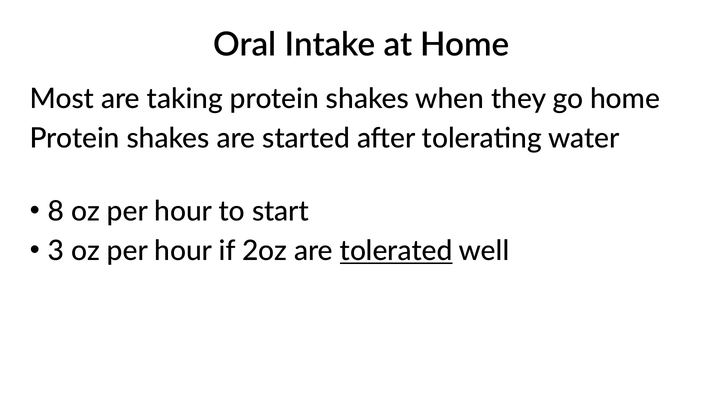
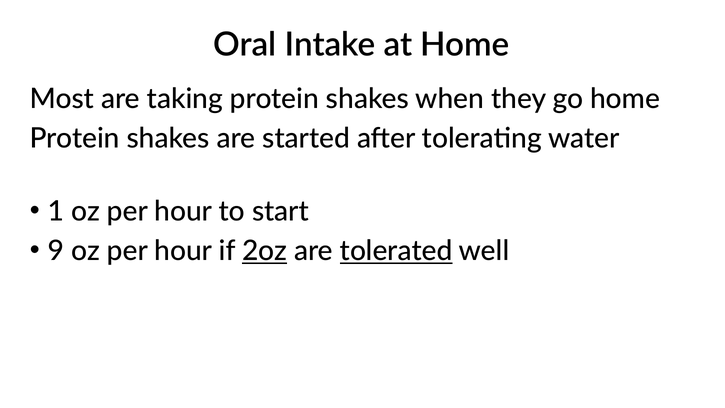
8: 8 -> 1
3: 3 -> 9
2oz underline: none -> present
